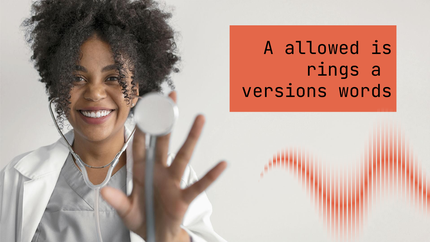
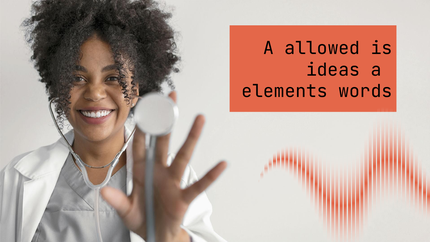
rings: rings -> ideas
versions: versions -> elements
